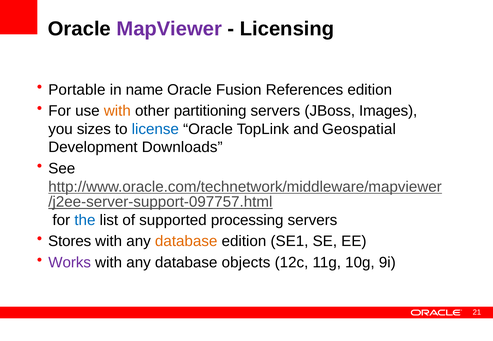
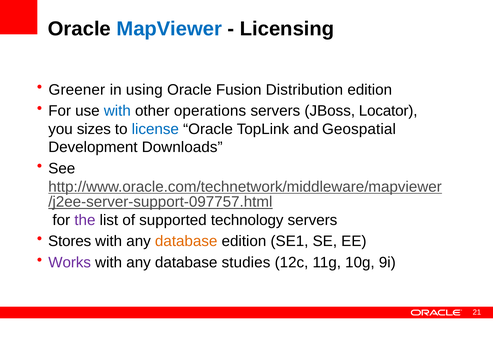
MapViewer colour: purple -> blue
Portable: Portable -> Greener
name: name -> using
References: References -> Distribution
with at (117, 111) colour: orange -> blue
partitioning: partitioning -> operations
Images: Images -> Locator
the colour: blue -> purple
processing: processing -> technology
objects: objects -> studies
